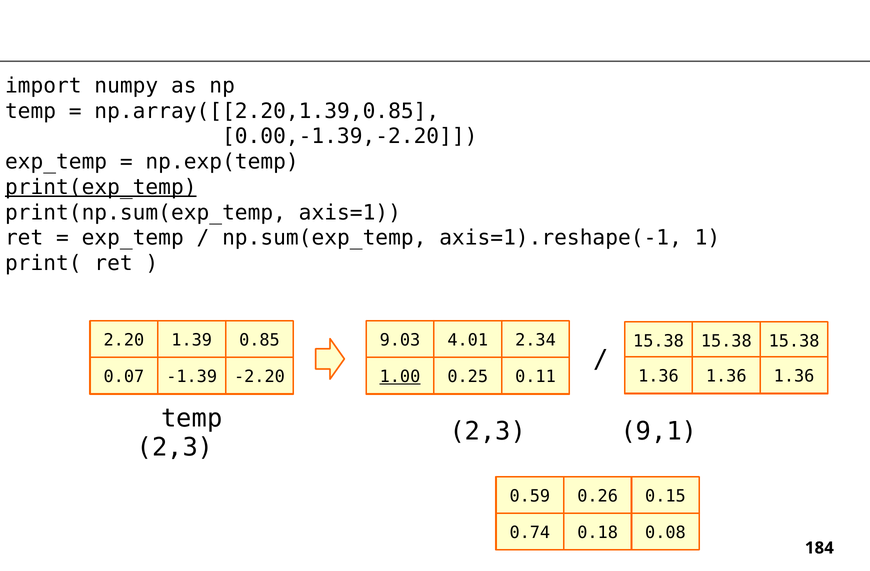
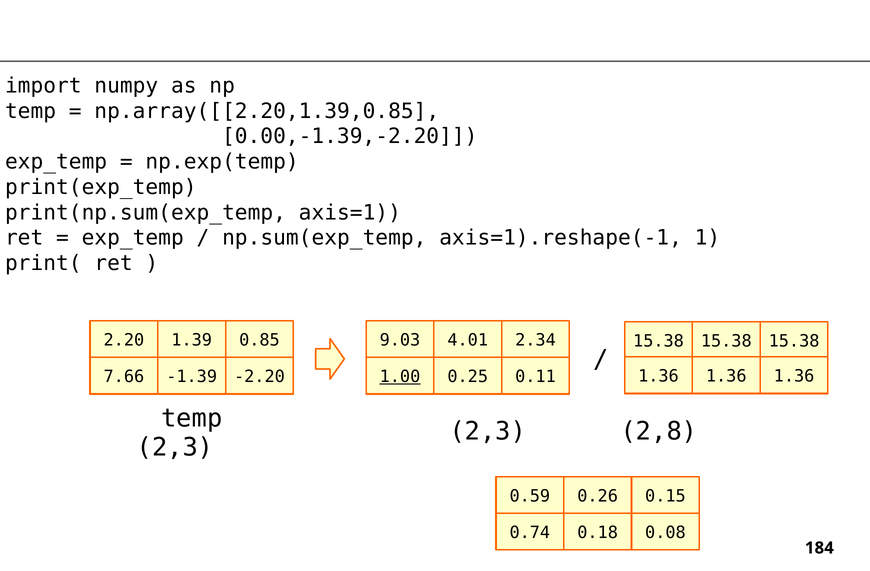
print(exp_temp underline: present -> none
0.07: 0.07 -> 7.66
9,1: 9,1 -> 2,8
